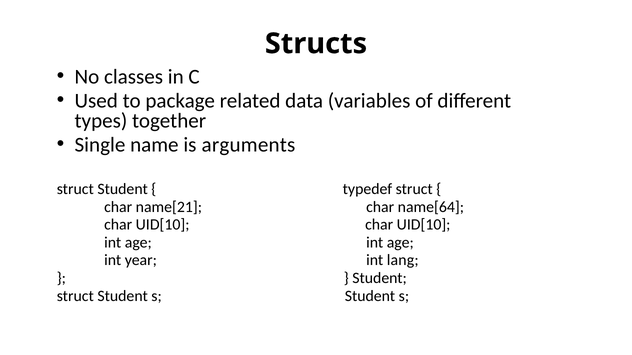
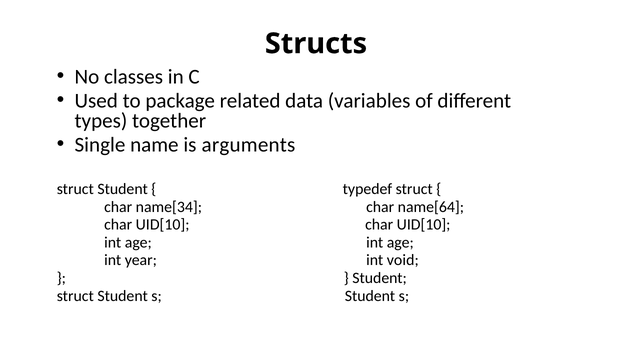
name[21: name[21 -> name[34
lang: lang -> void
